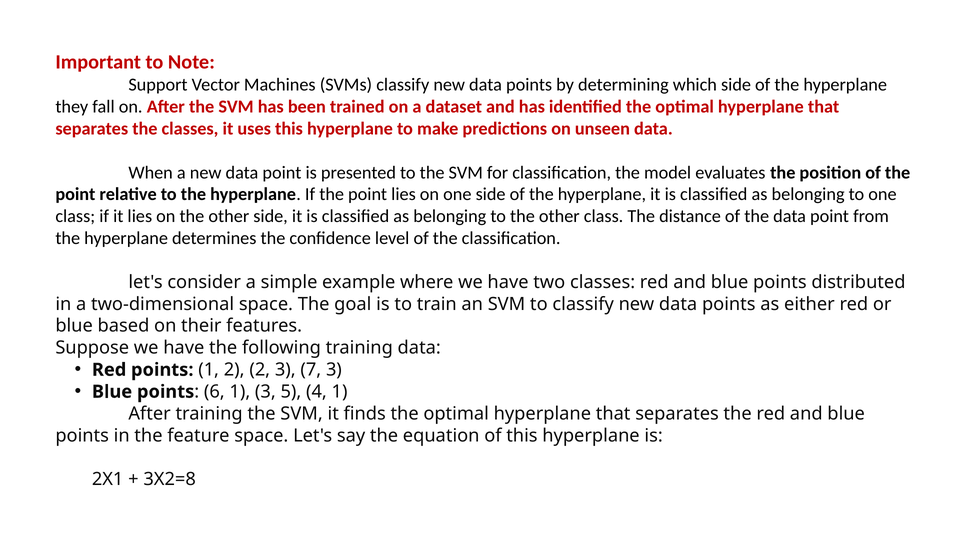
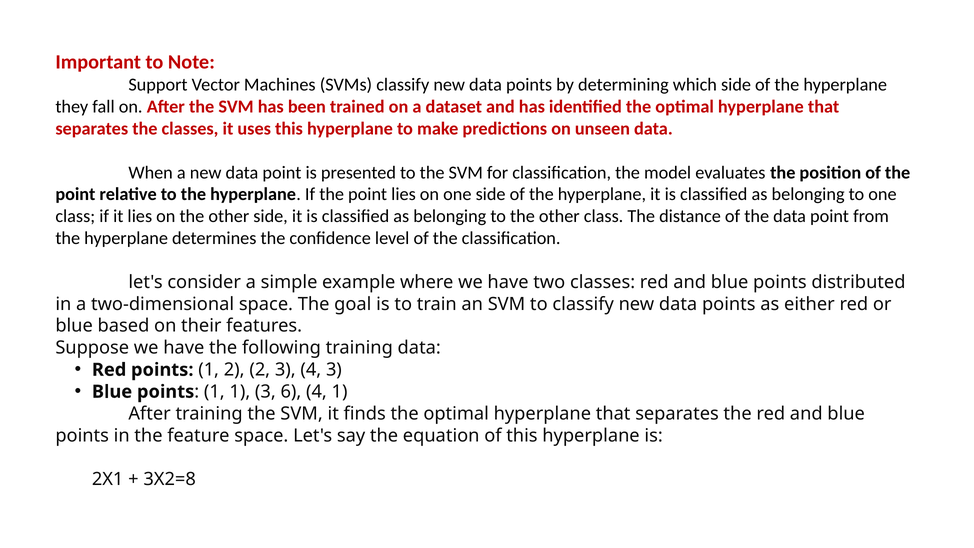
3 7: 7 -> 4
6 at (214, 392): 6 -> 1
5: 5 -> 6
